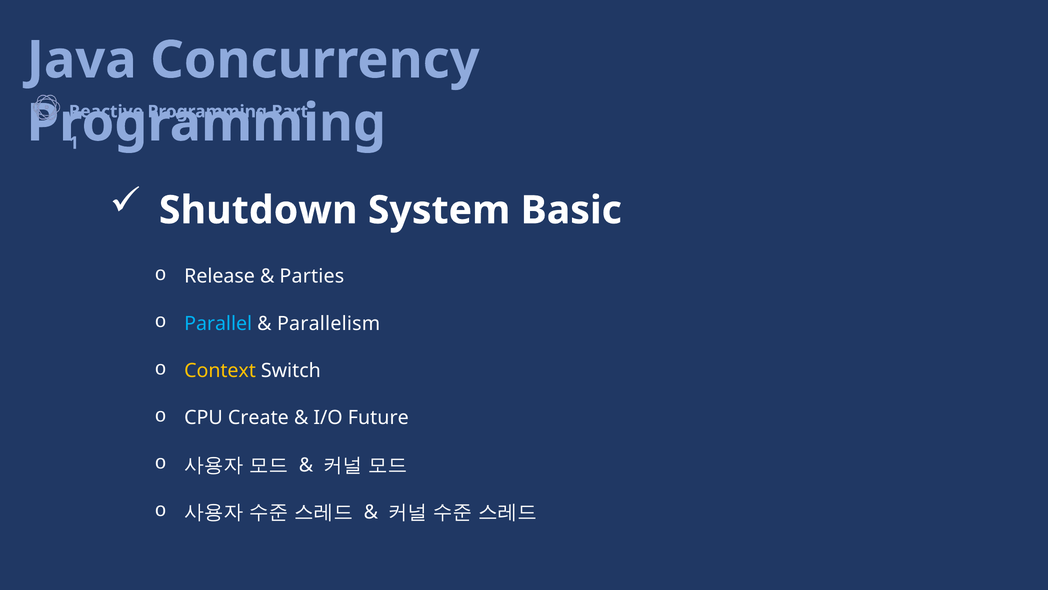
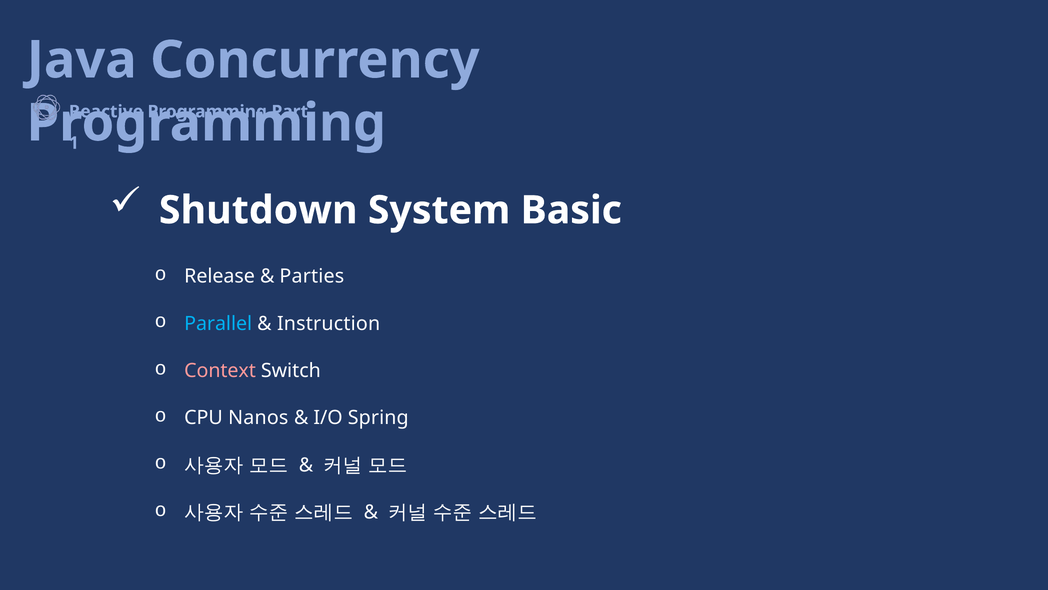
Parallelism: Parallelism -> Instruction
Context colour: yellow -> pink
Create: Create -> Nanos
Future: Future -> Spring
